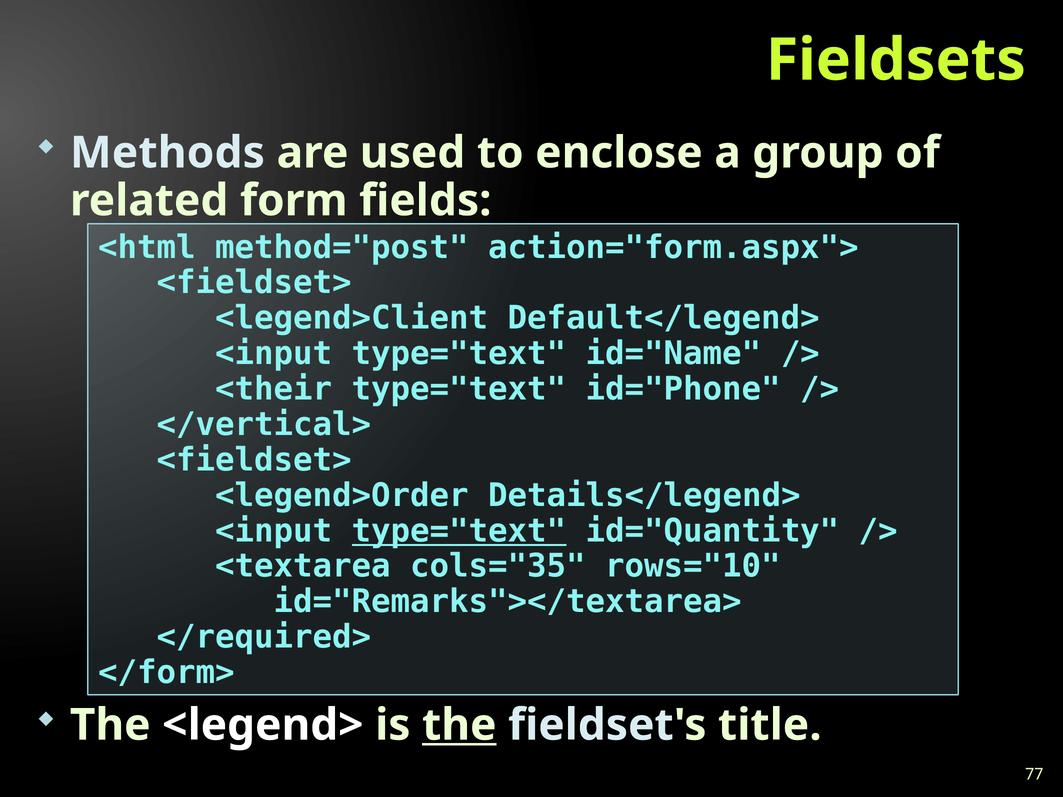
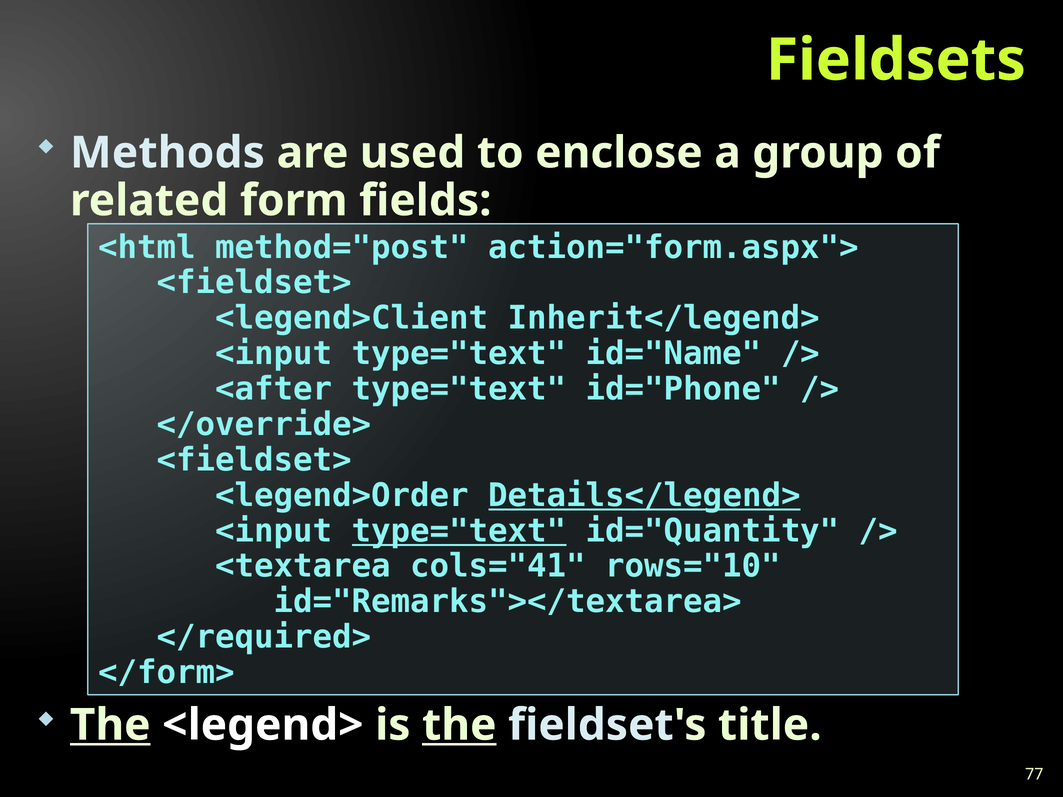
Default</legend>: Default</legend> -> Inherit</legend>
<their: <their -> <after
</vertical>: </vertical> -> </override>
Details</legend> underline: none -> present
cols="35: cols="35 -> cols="41
The at (110, 725) underline: none -> present
